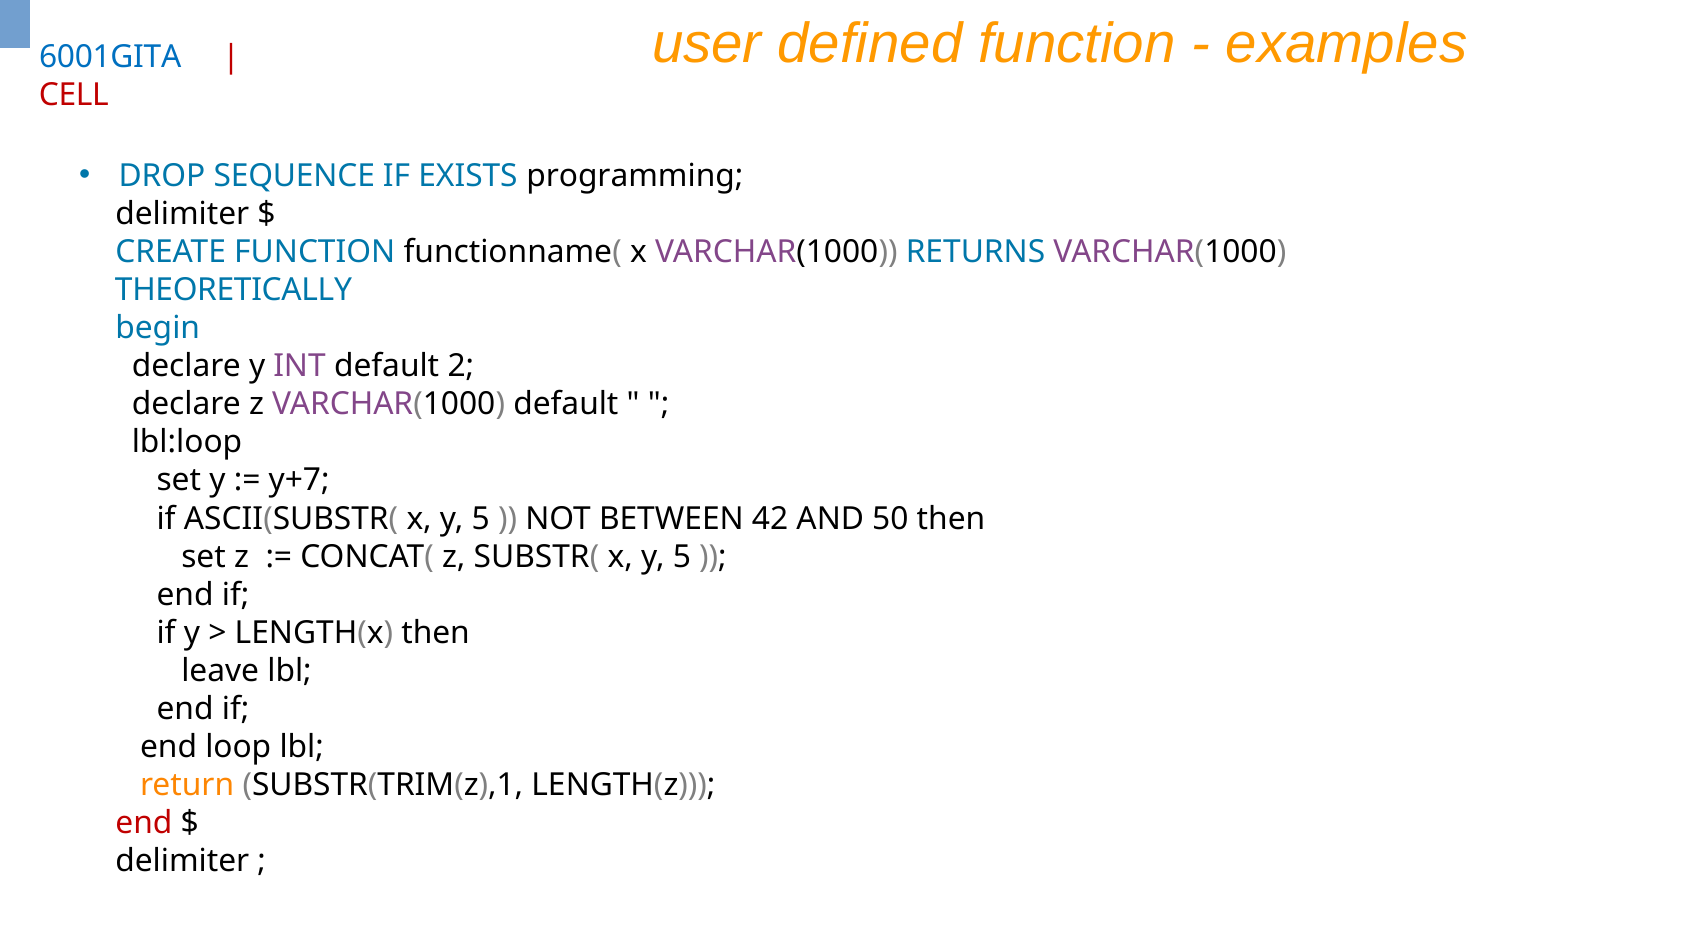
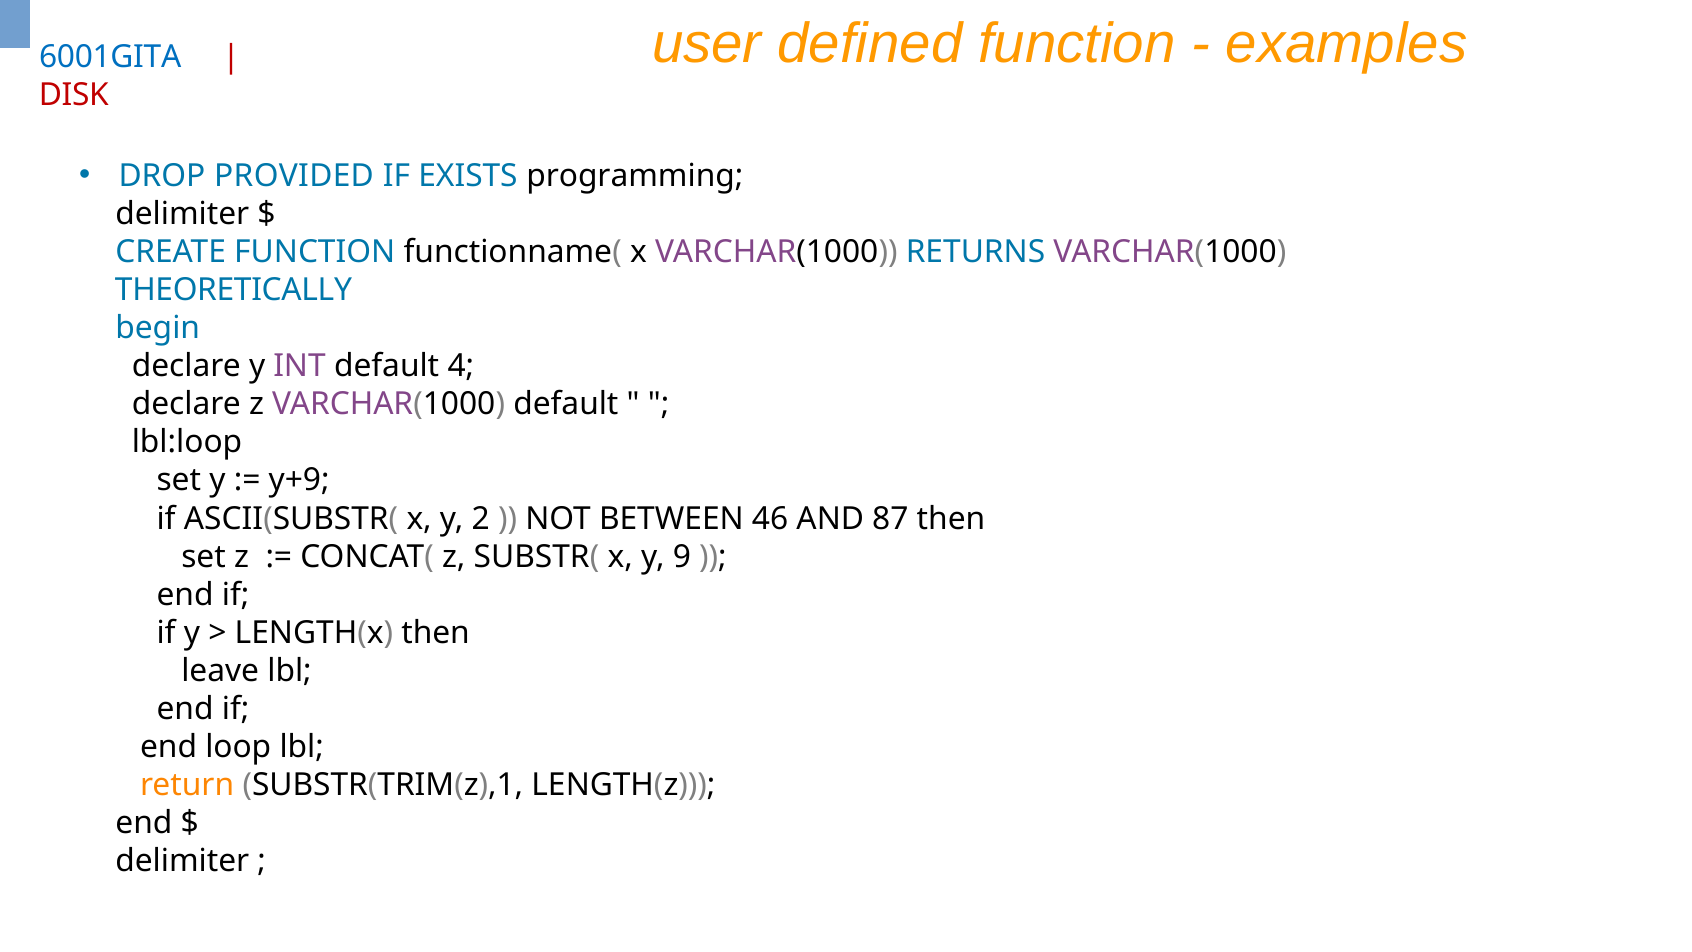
CELL: CELL -> DISK
SEQUENCE: SEQUENCE -> PROVIDED
2: 2 -> 4
y+7: y+7 -> y+9
ASCII(SUBSTR( x y 5: 5 -> 2
42: 42 -> 46
50: 50 -> 87
SUBSTR( x y 5: 5 -> 9
end at (144, 823) colour: red -> black
